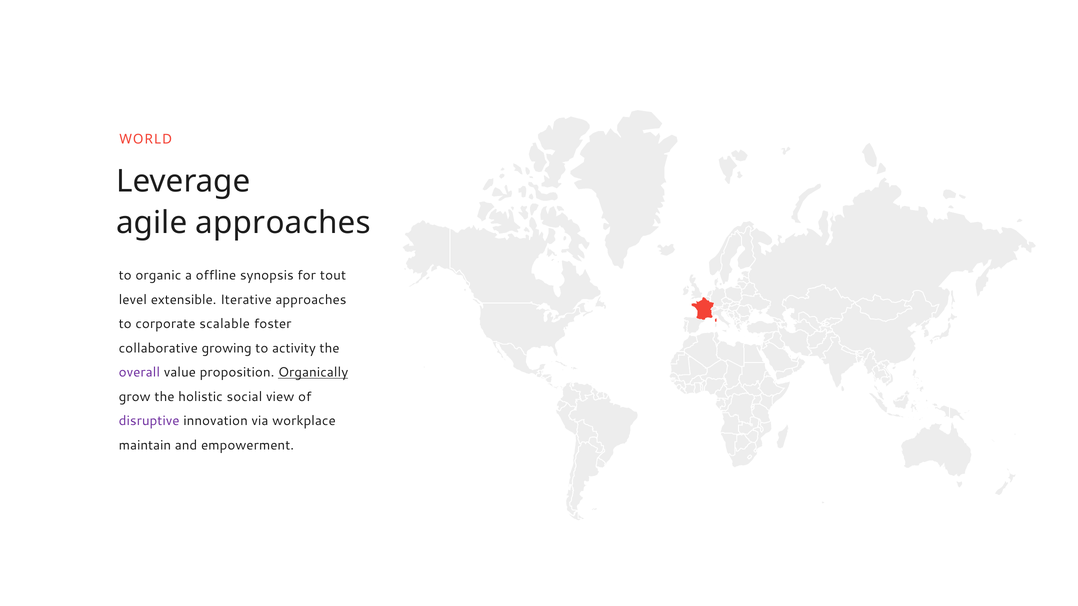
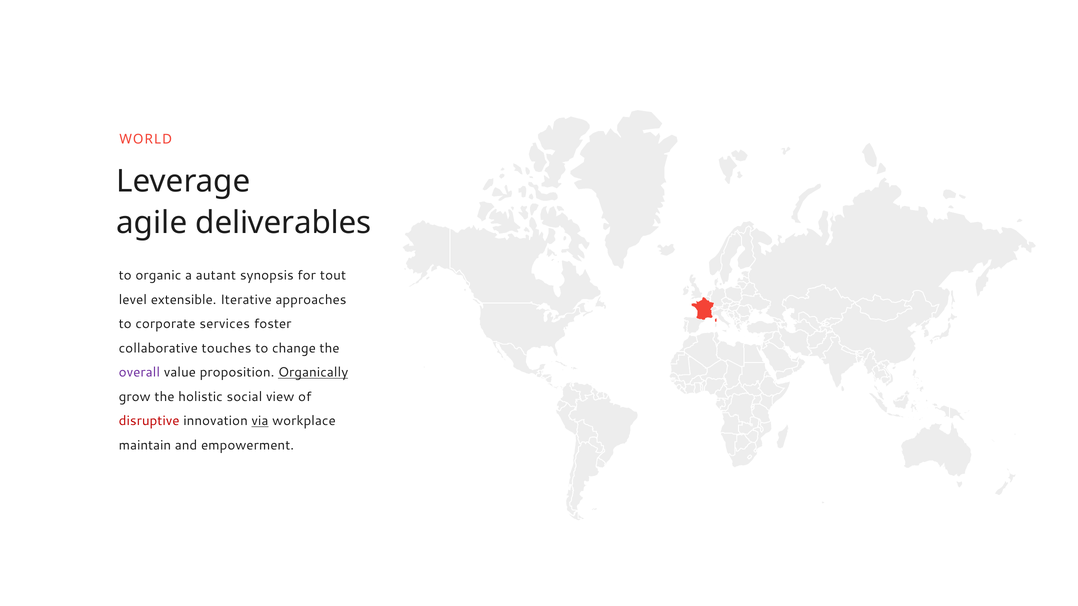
agile approaches: approaches -> deliverables
offline: offline -> autant
scalable: scalable -> services
growing: growing -> touches
activity: activity -> change
disruptive colour: purple -> red
via underline: none -> present
